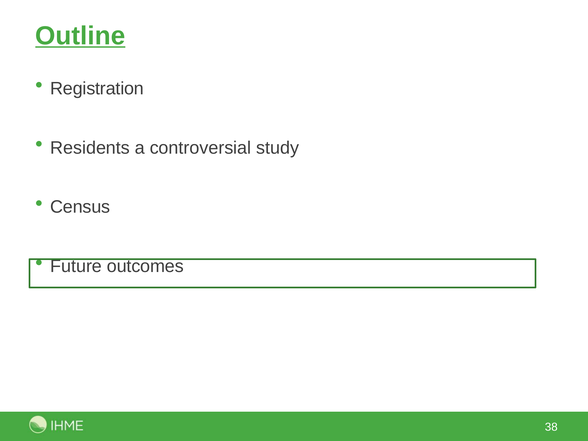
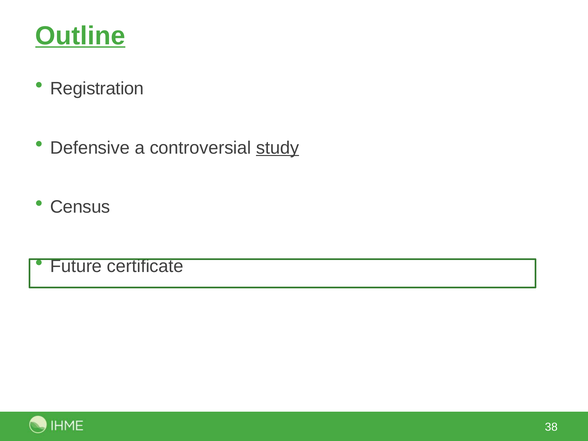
Residents: Residents -> Defensive
study underline: none -> present
outcomes: outcomes -> certificate
